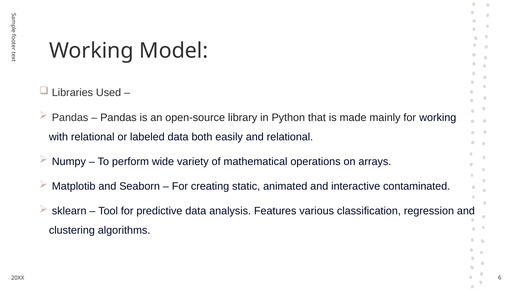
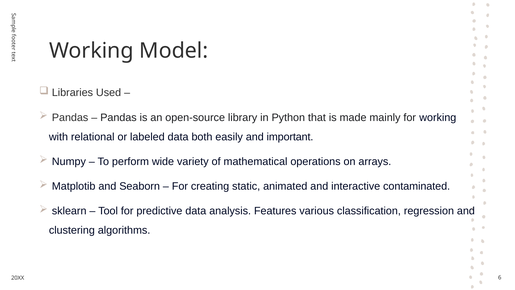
and relational: relational -> important
